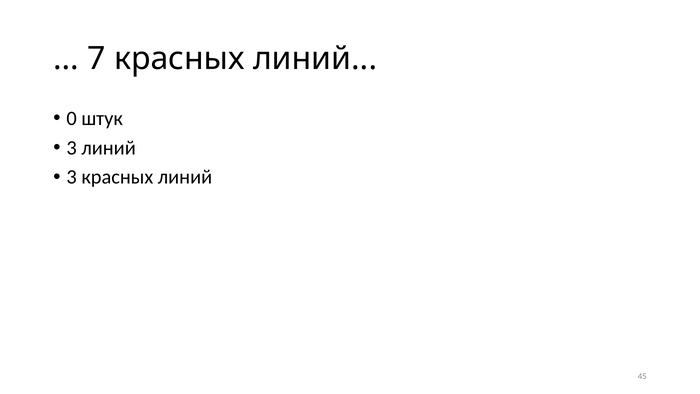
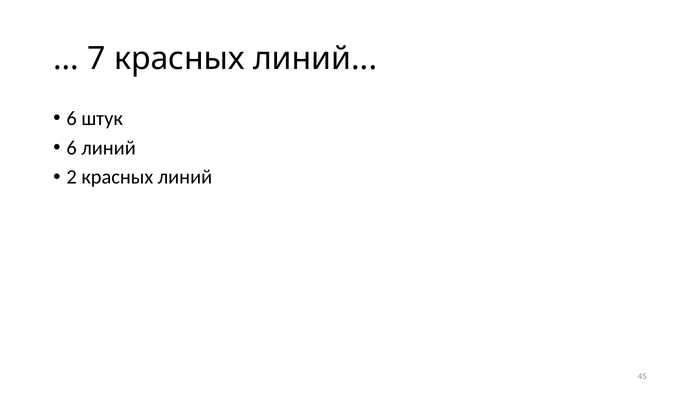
0 at (72, 118): 0 -> 6
3 at (72, 148): 3 -> 6
3 at (72, 177): 3 -> 2
